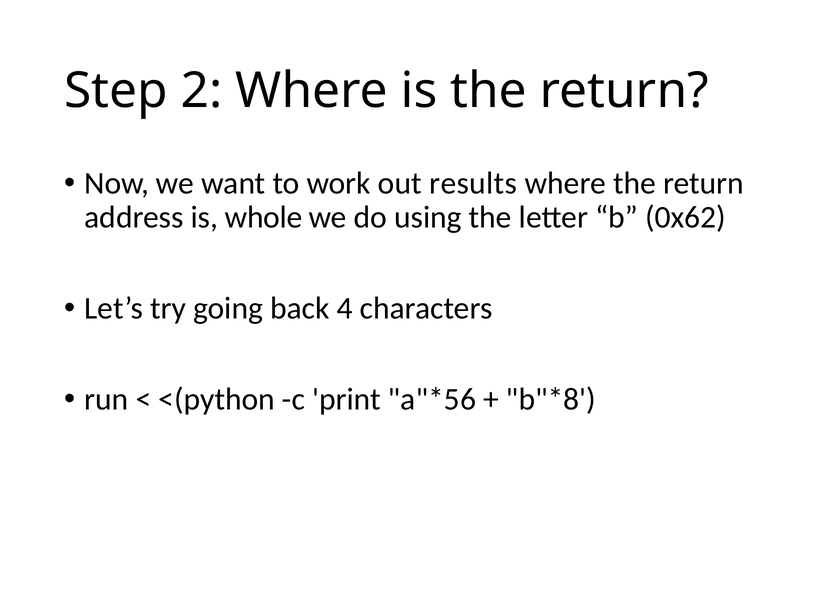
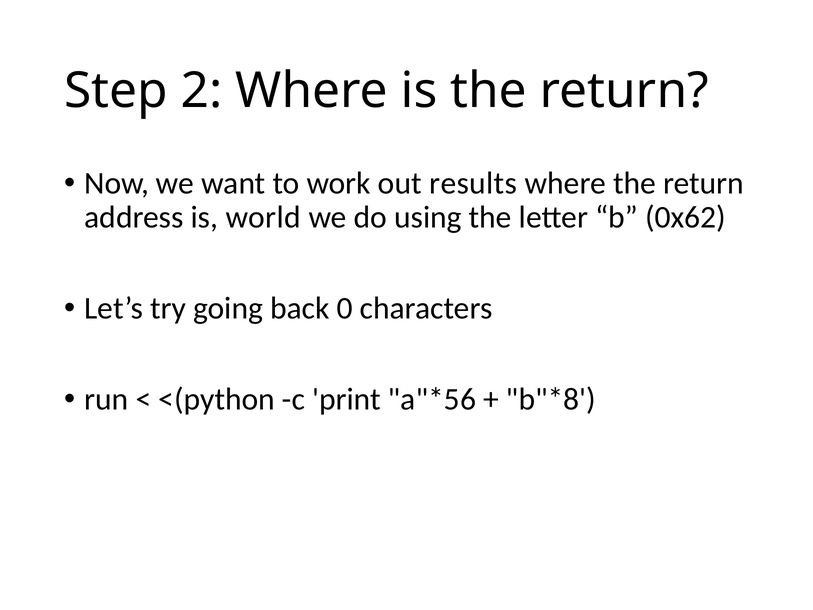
whole: whole -> world
4: 4 -> 0
